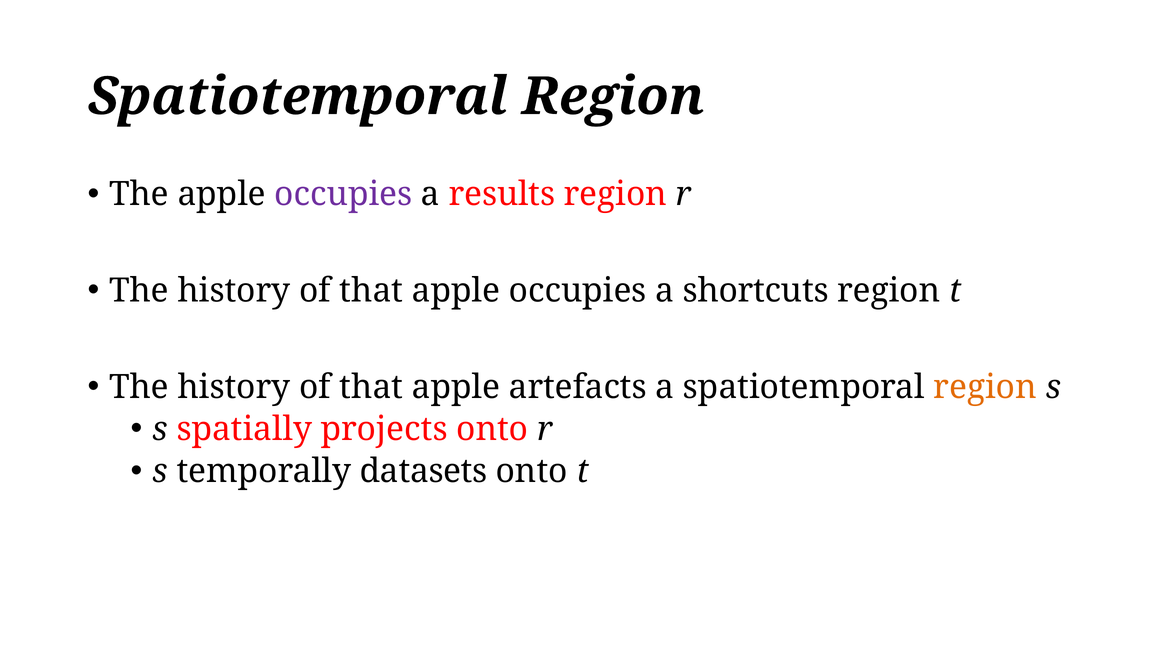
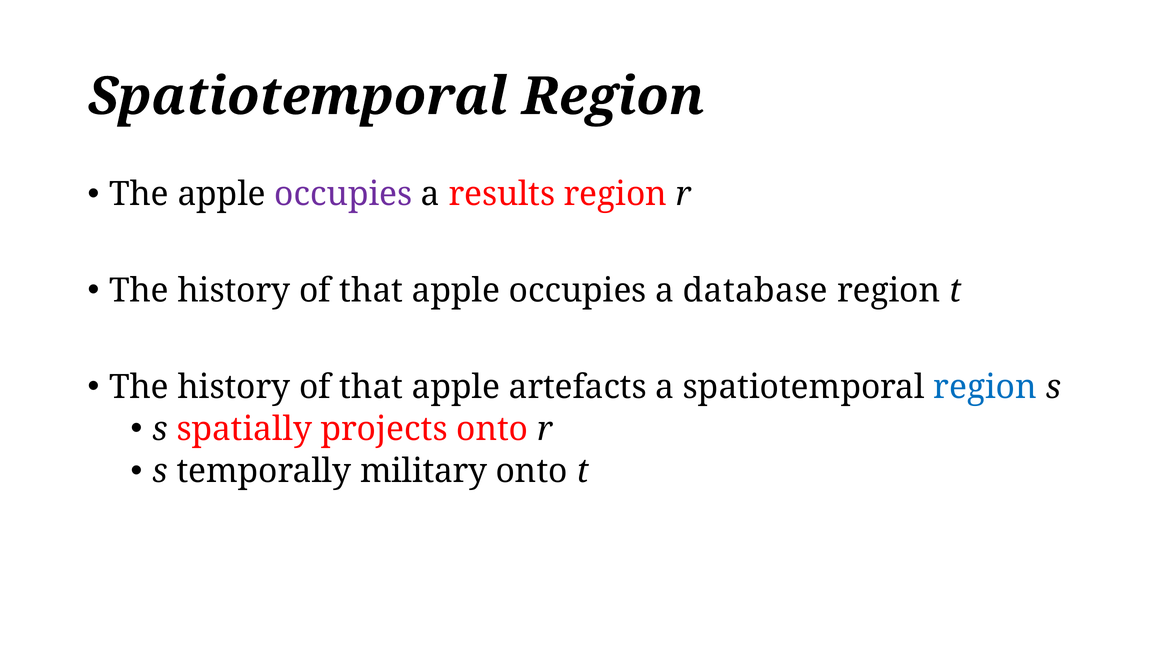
shortcuts: shortcuts -> database
region at (985, 387) colour: orange -> blue
datasets: datasets -> military
